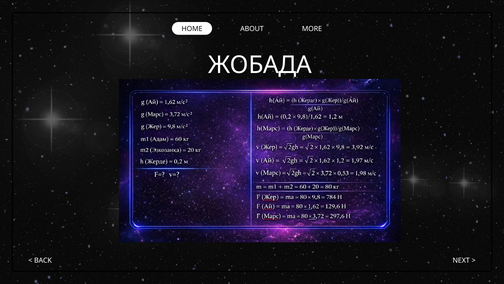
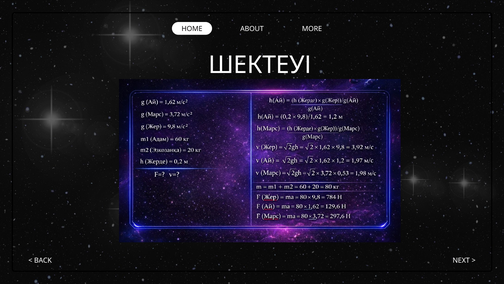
ЖОБАДА: ЖОБАДА -> ШЕКТЕУІ
